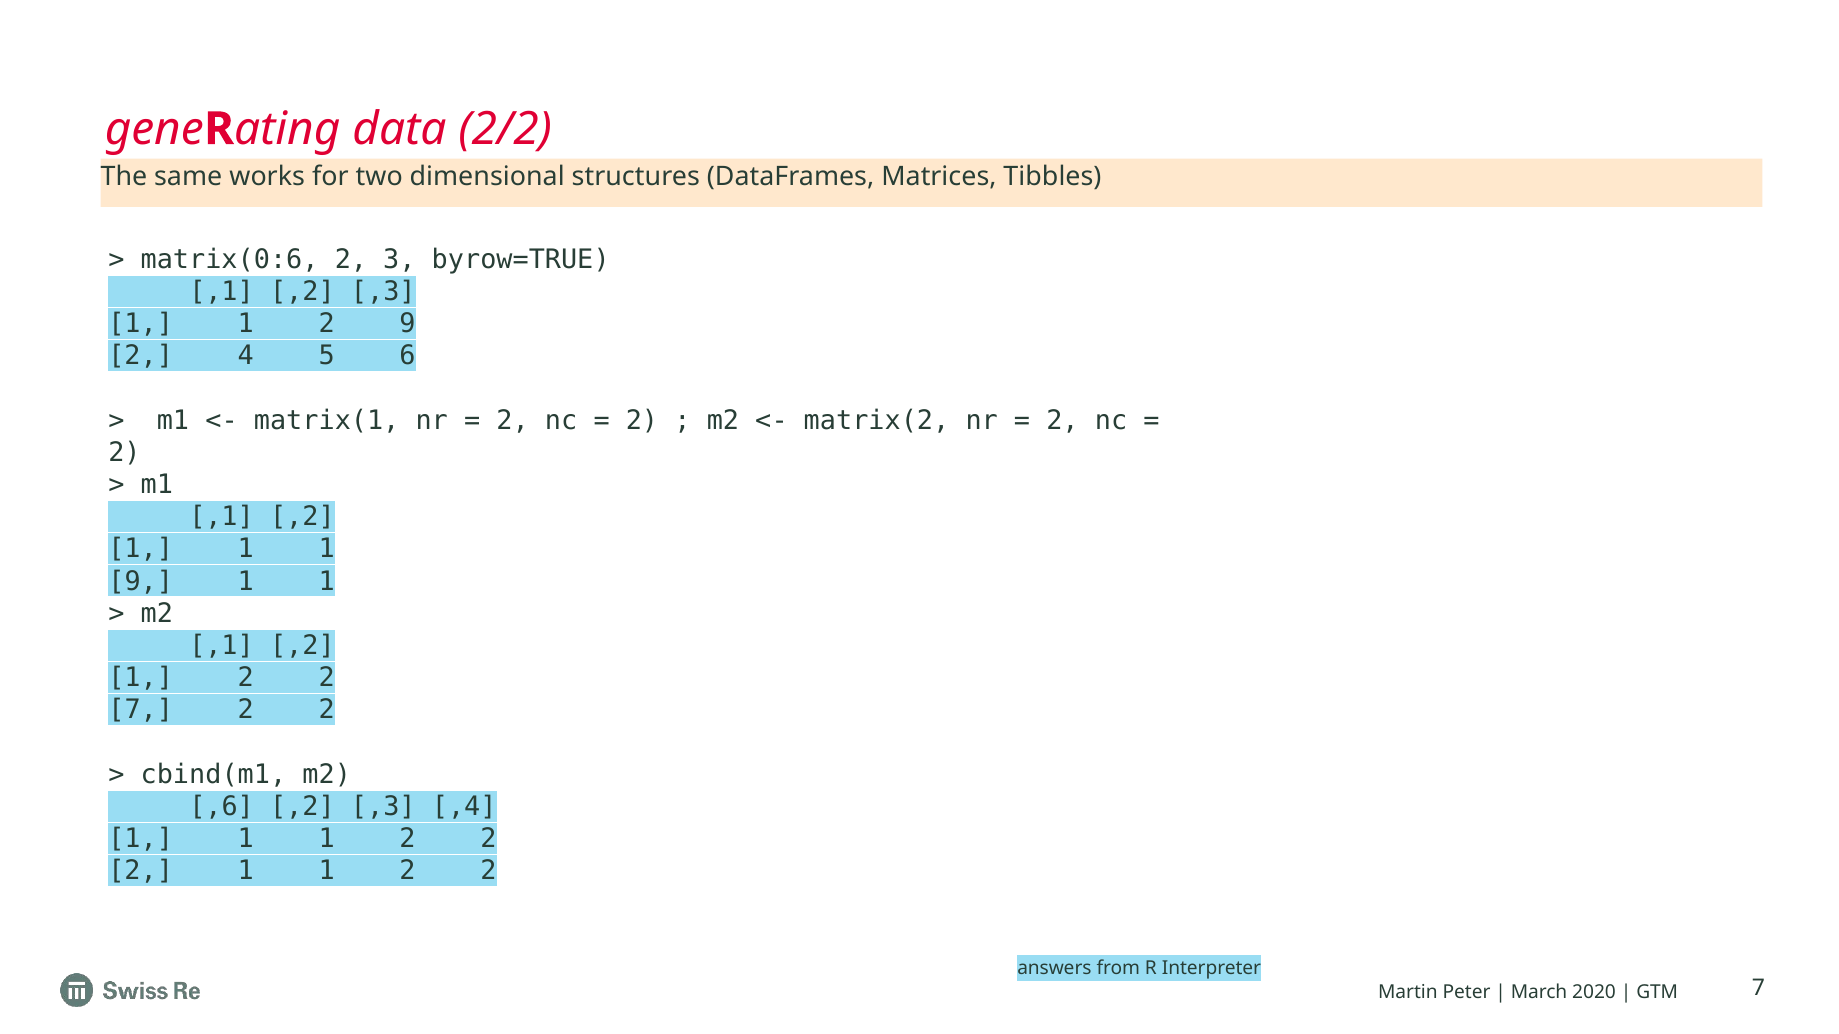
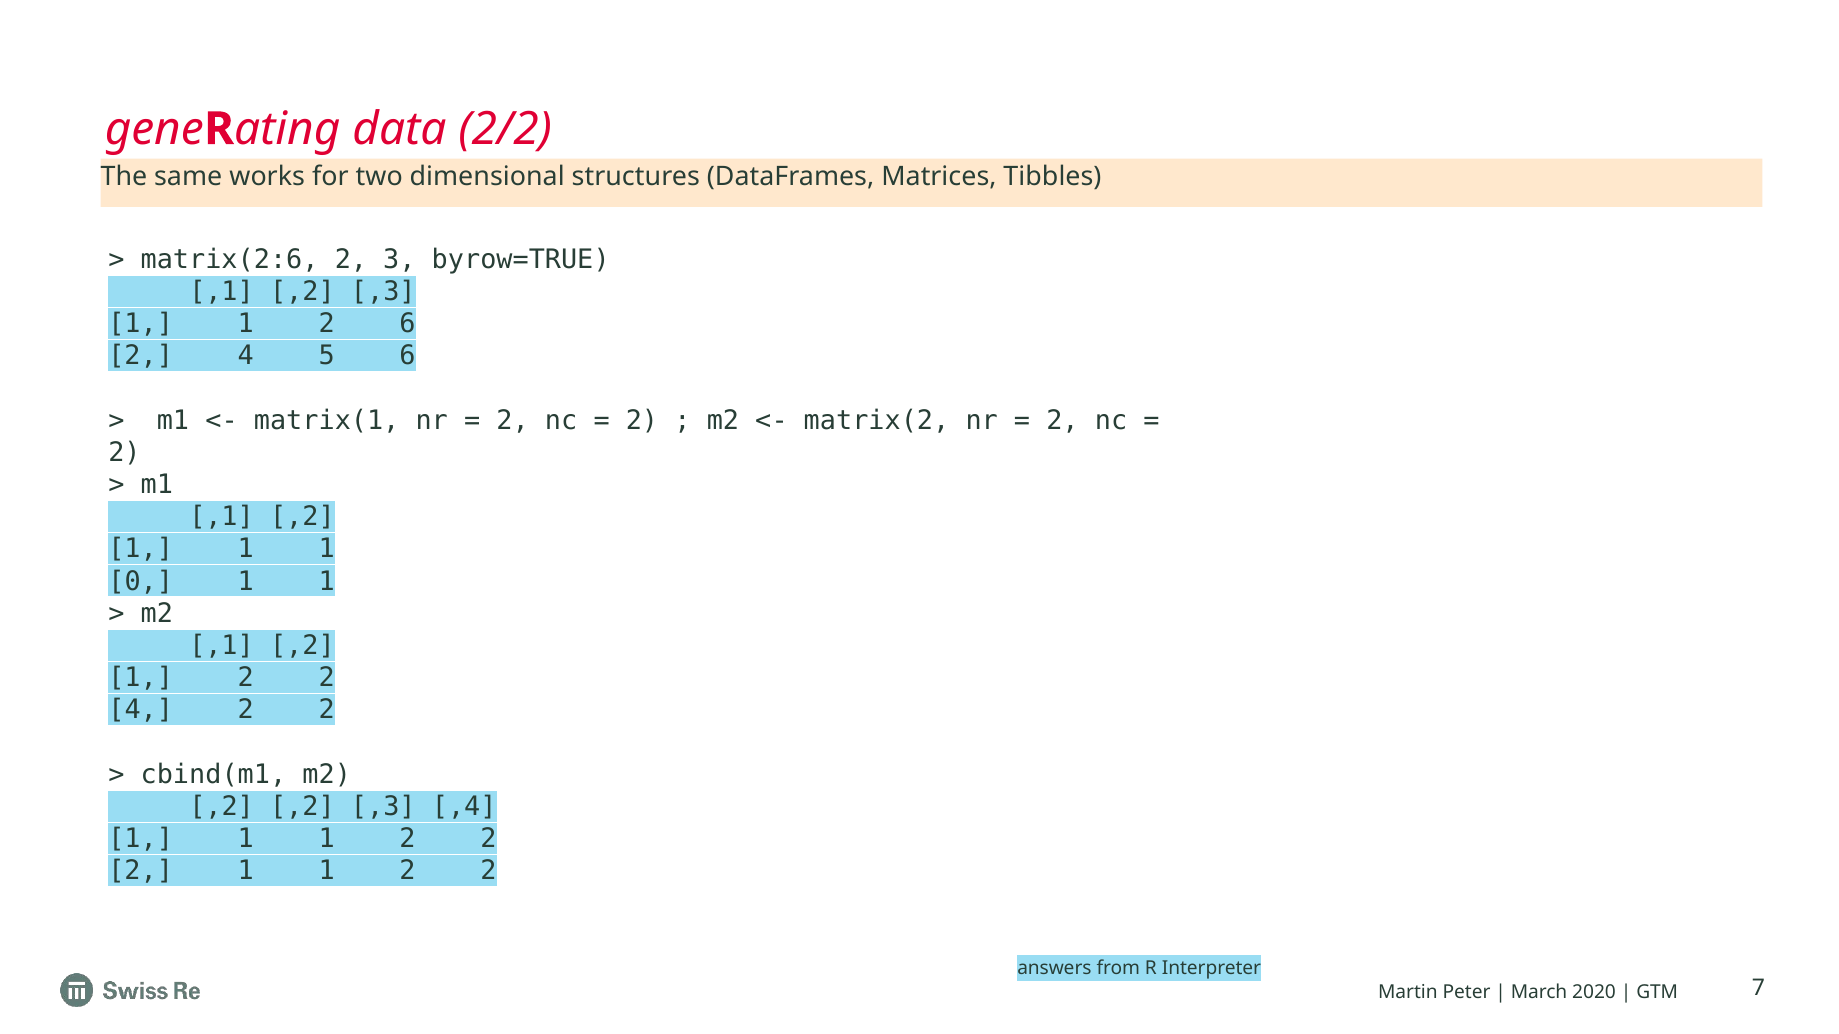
matrix(0:6: matrix(0:6 -> matrix(2:6
2 9: 9 -> 6
9 at (141, 582): 9 -> 0
7 at (141, 710): 7 -> 4
,6 at (222, 807): ,6 -> ,2
